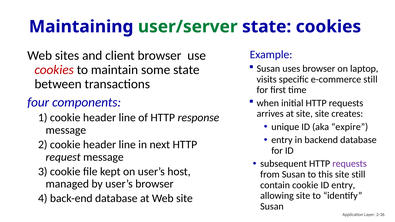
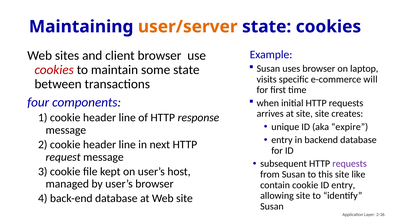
user/server colour: green -> orange
e-commerce still: still -> will
site still: still -> like
